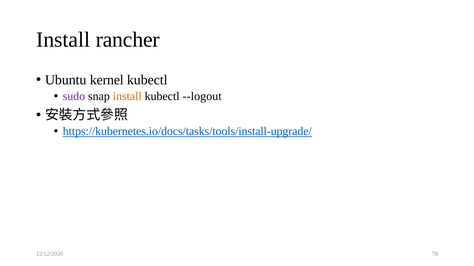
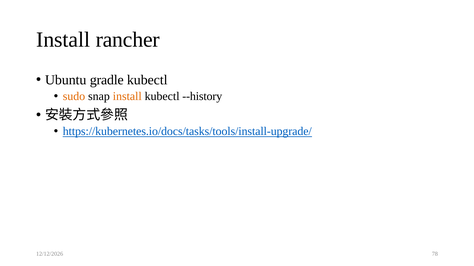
kernel: kernel -> gradle
sudo colour: purple -> orange
--logout: --logout -> --history
